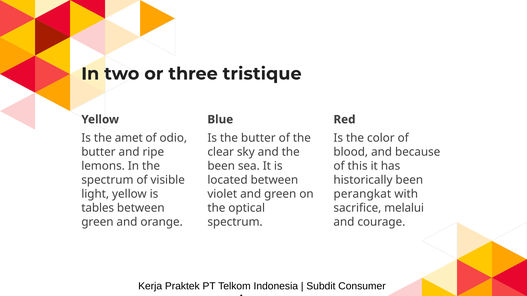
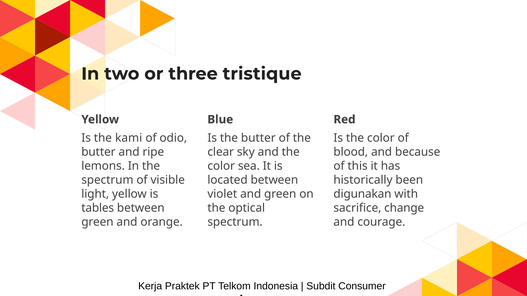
amet: amet -> kami
been at (221, 166): been -> color
perangkat: perangkat -> digunakan
melalui: melalui -> change
